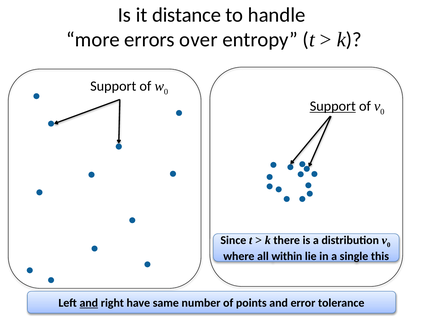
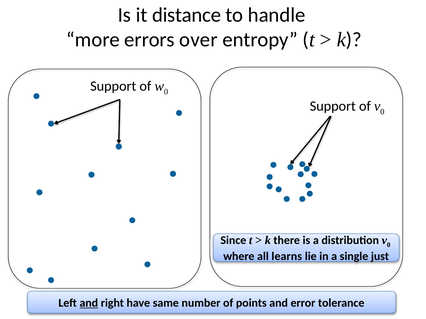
Support at (333, 106) underline: present -> none
within: within -> learns
this: this -> just
